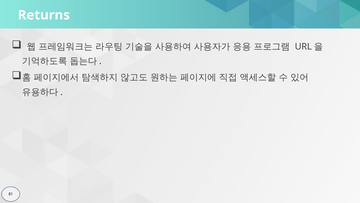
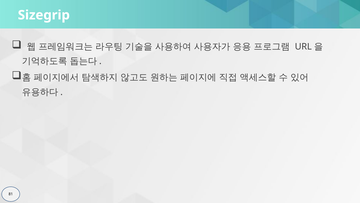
Returns: Returns -> Sizegrip
